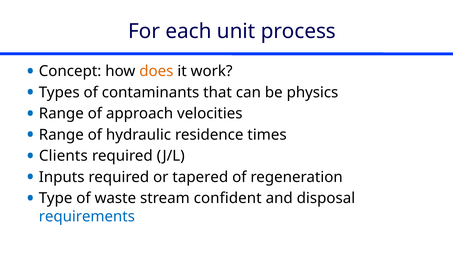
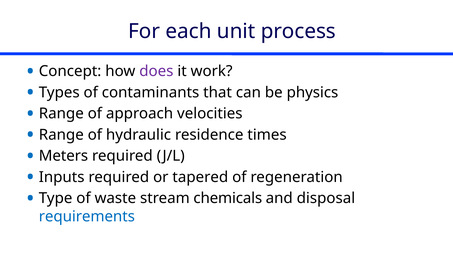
does colour: orange -> purple
Clients: Clients -> Meters
confident: confident -> chemicals
